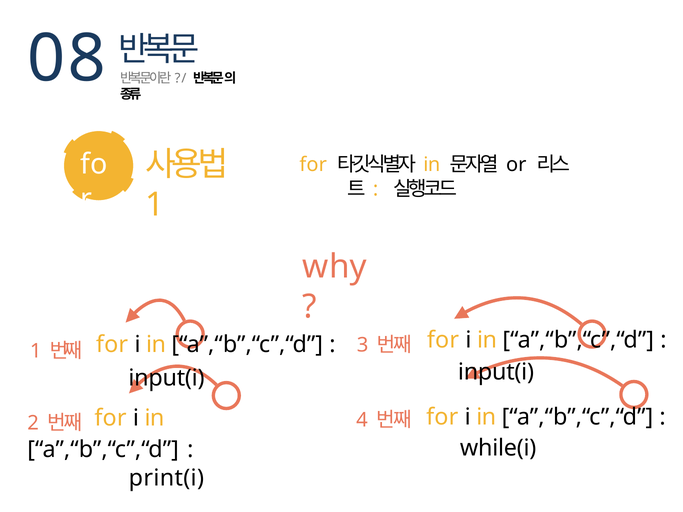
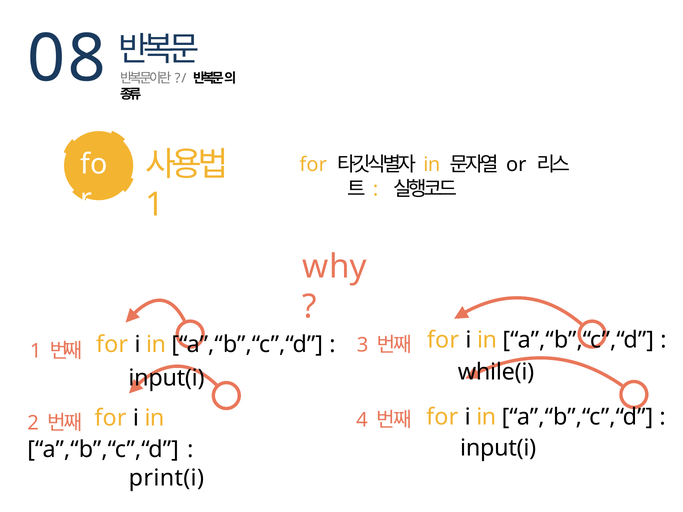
input(i at (496, 372): input(i -> while(i
while(i at (498, 448): while(i -> input(i
